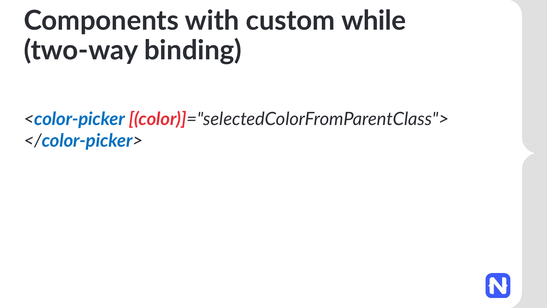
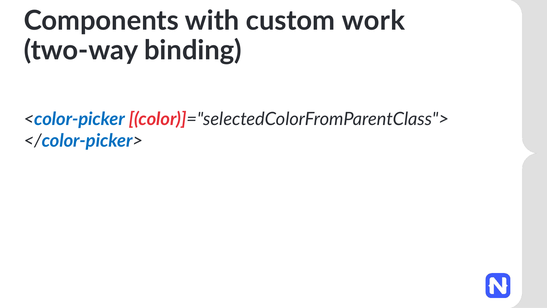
while: while -> work
